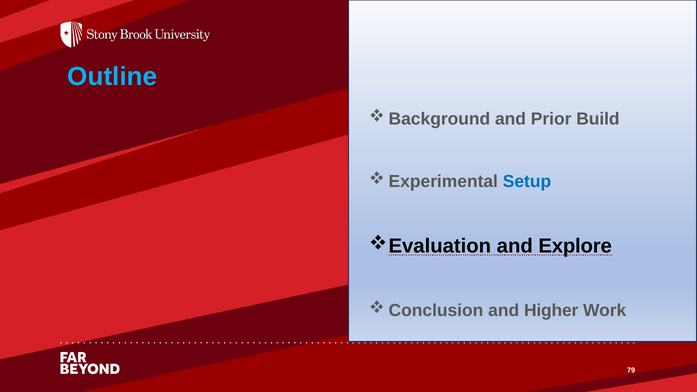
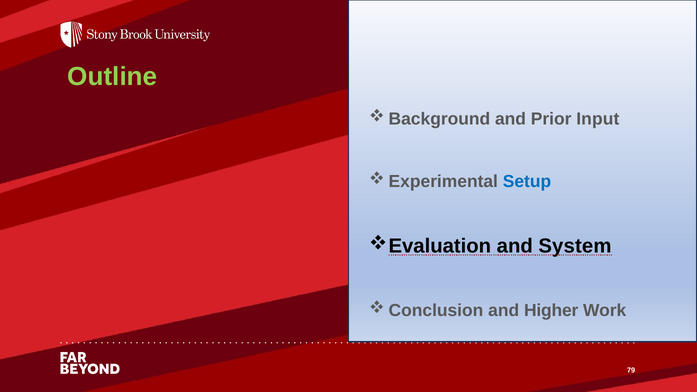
Outline colour: light blue -> light green
Build: Build -> Input
Explore: Explore -> System
